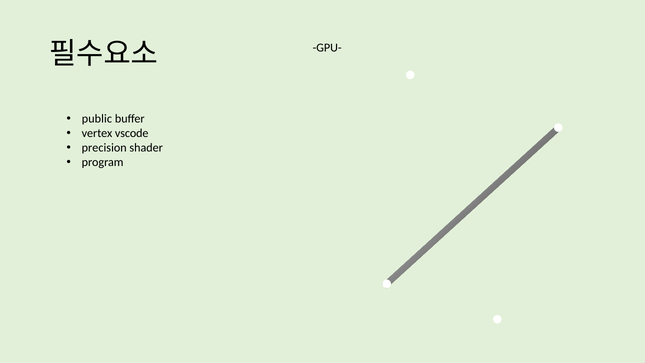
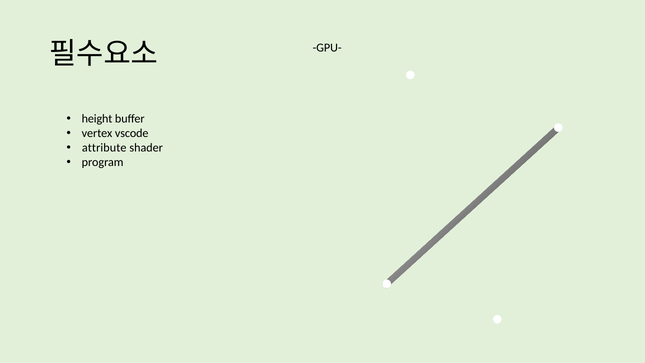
public: public -> height
precision: precision -> attribute
